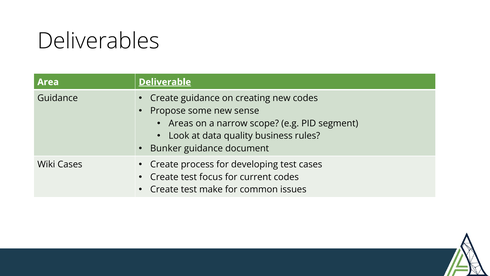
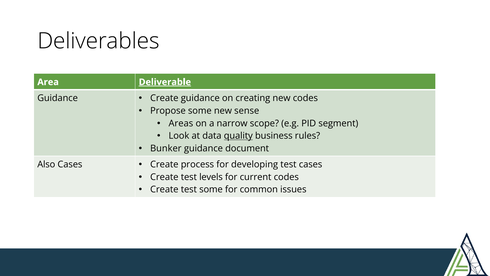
quality underline: none -> present
Wiki: Wiki -> Also
focus: focus -> levels
test make: make -> some
